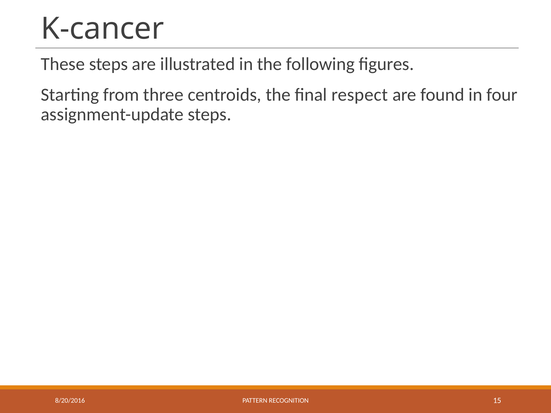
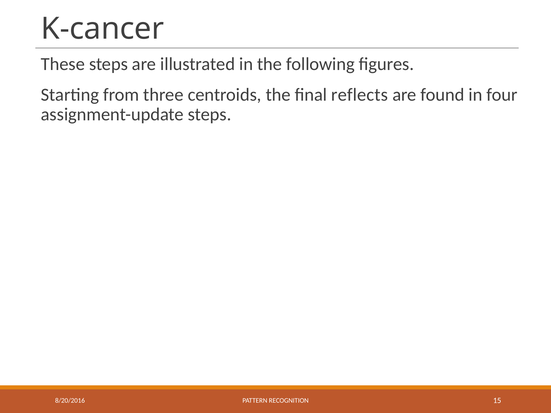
respect: respect -> reflects
